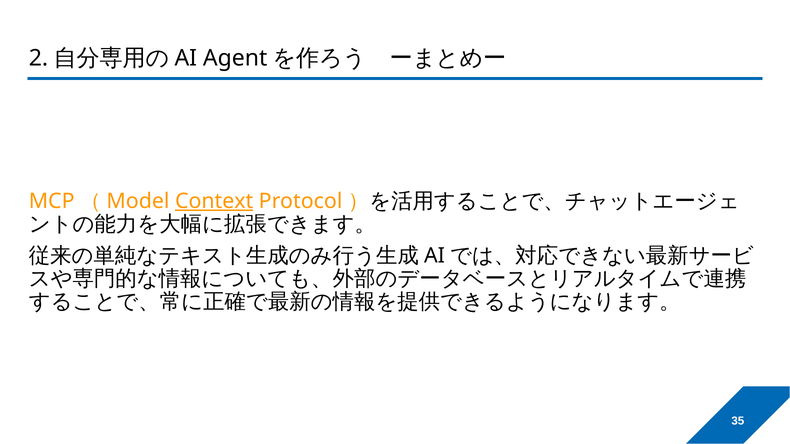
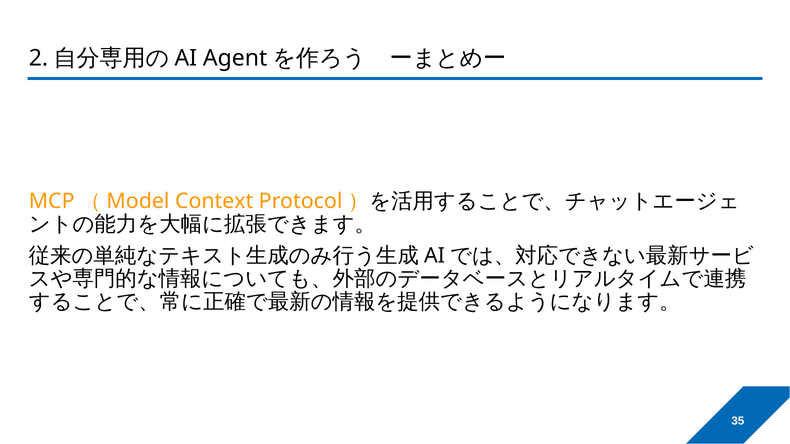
Context underline: present -> none
